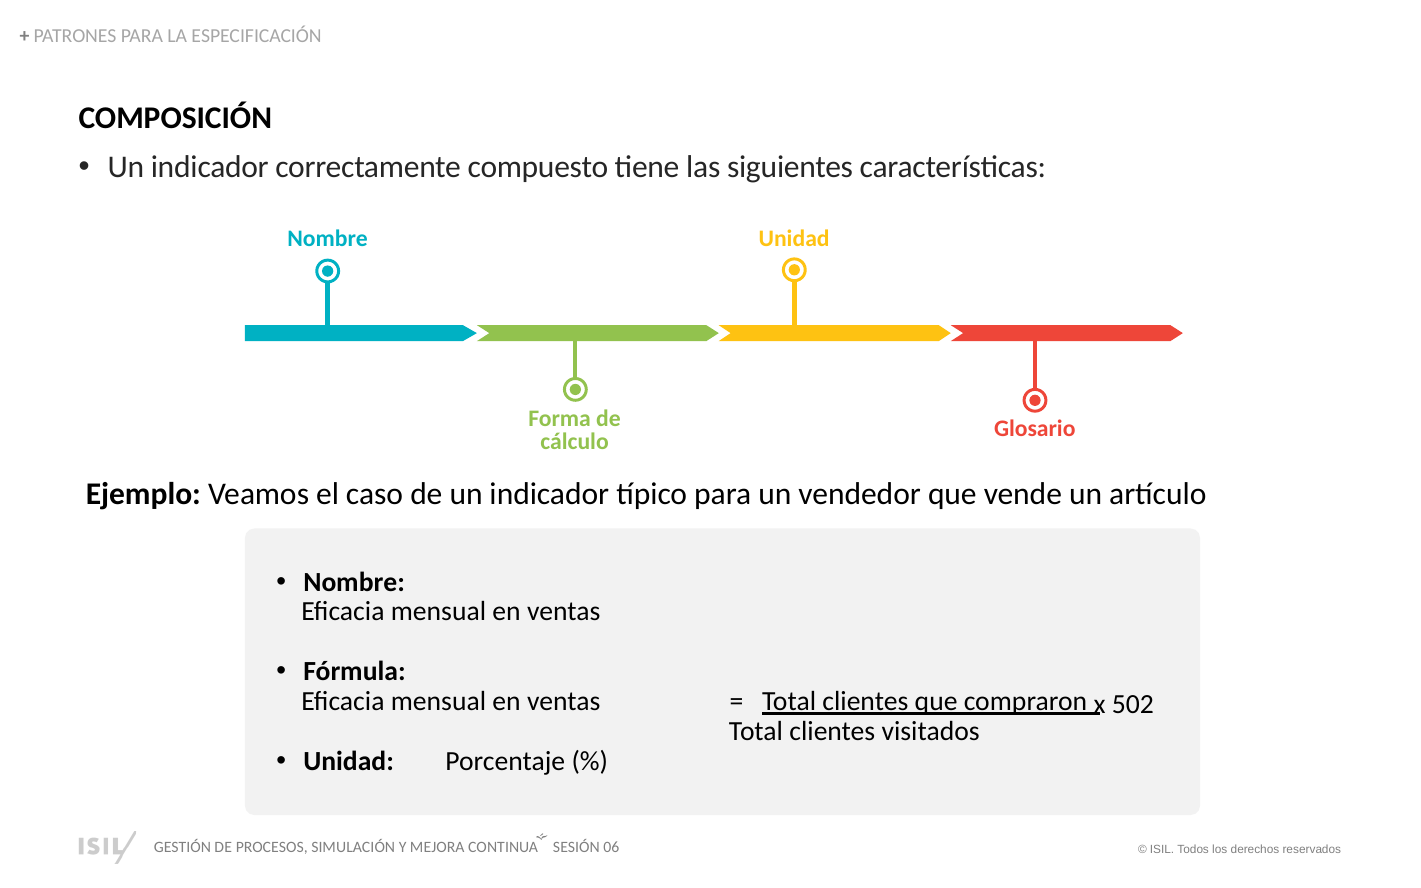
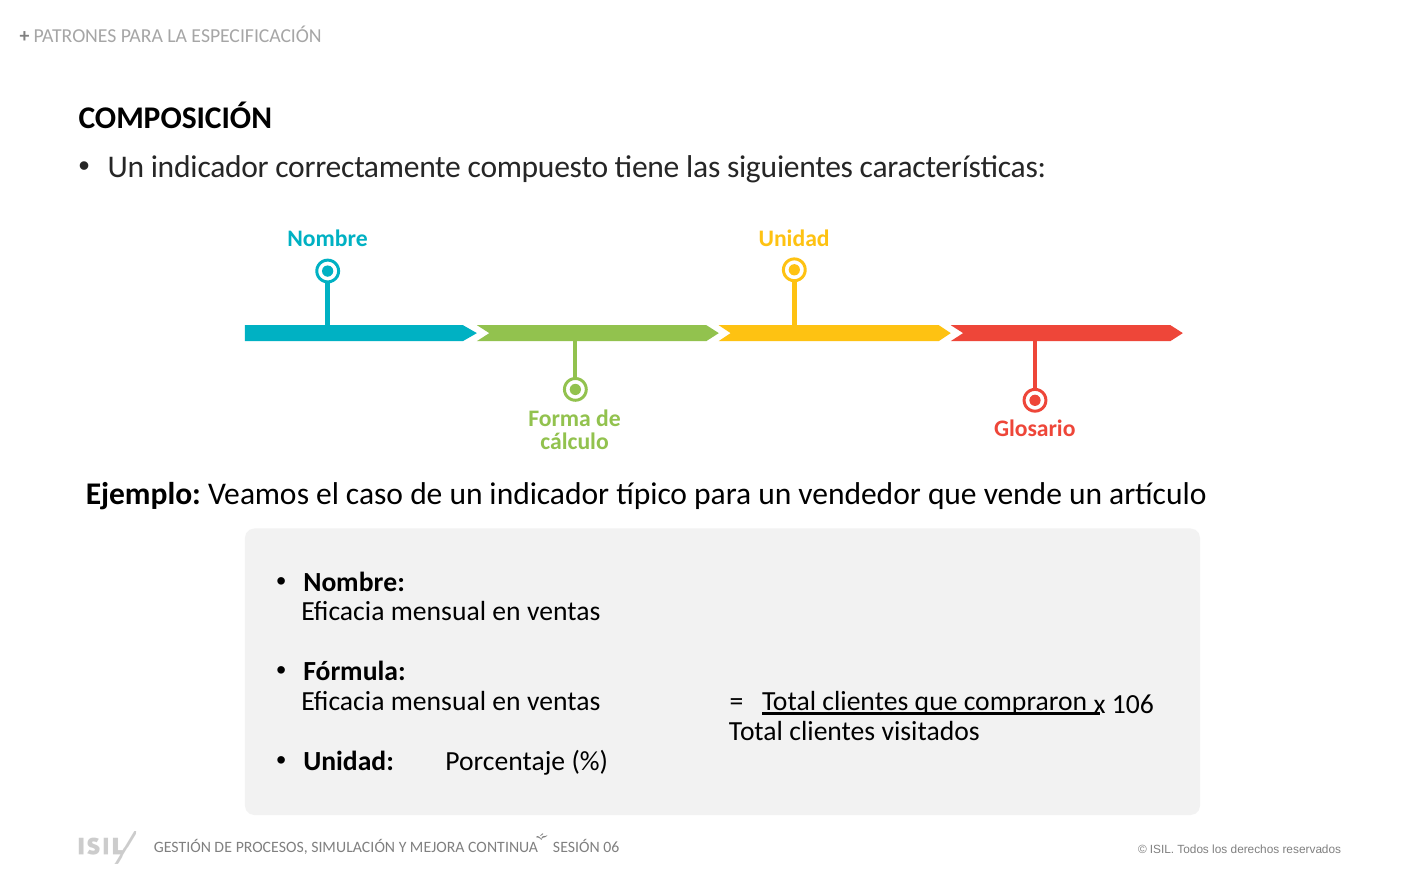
502: 502 -> 106
